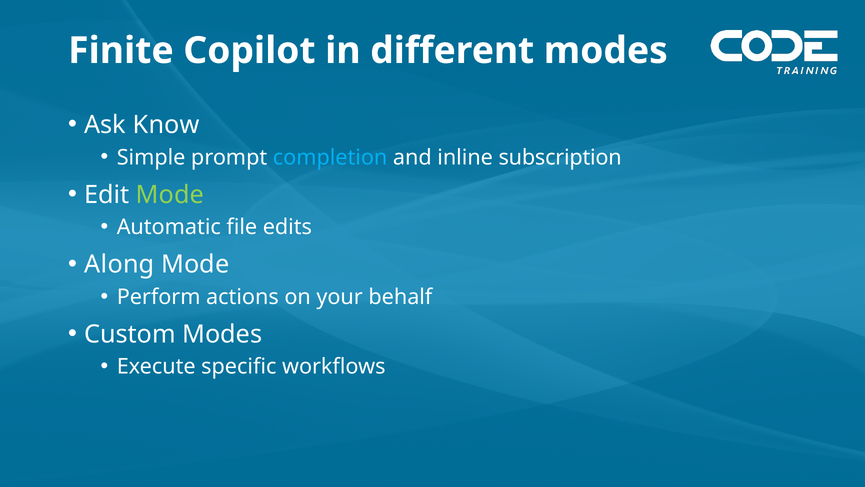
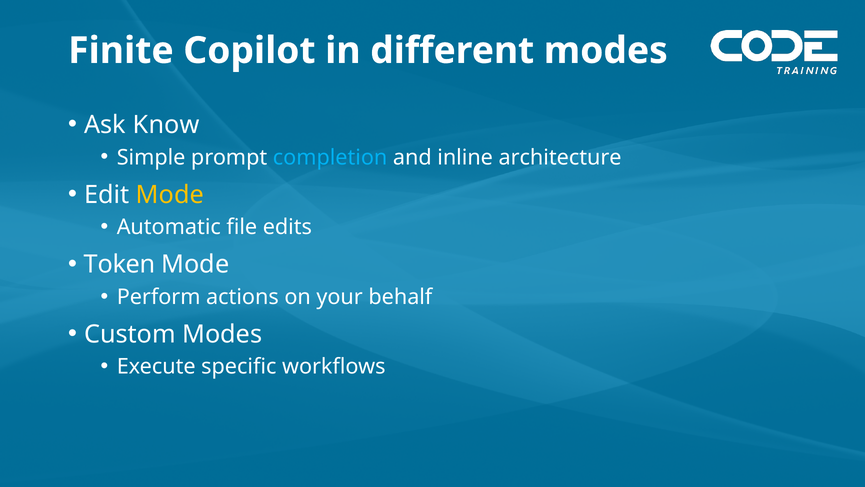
subscription: subscription -> architecture
Mode at (170, 195) colour: light green -> yellow
Along: Along -> Token
